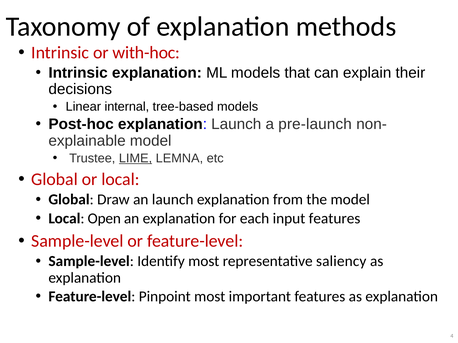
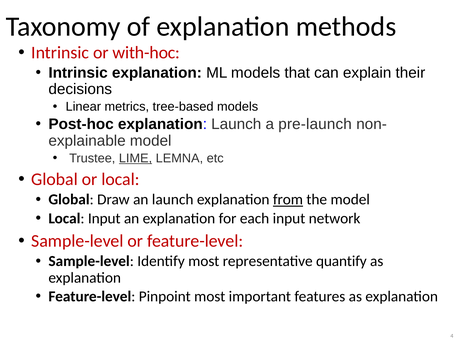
internal: internal -> metrics
from underline: none -> present
Local Open: Open -> Input
input features: features -> network
saliency: saliency -> quantify
